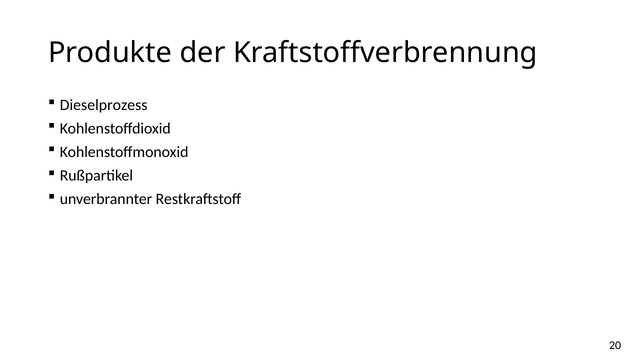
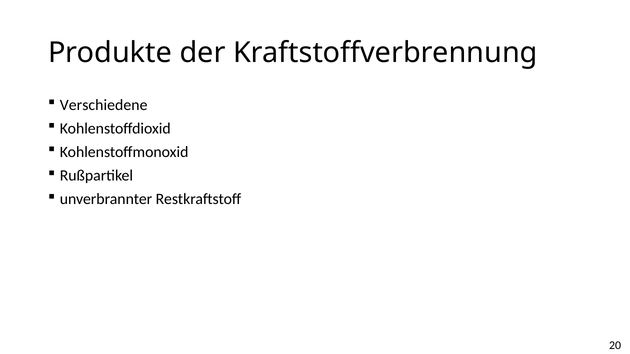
Dieselprozess: Dieselprozess -> Verschiedene
